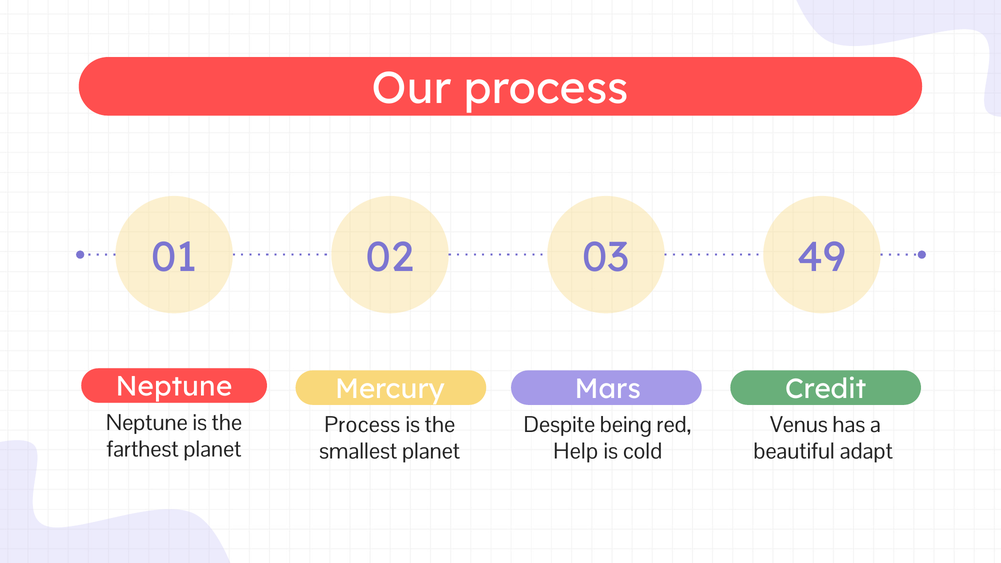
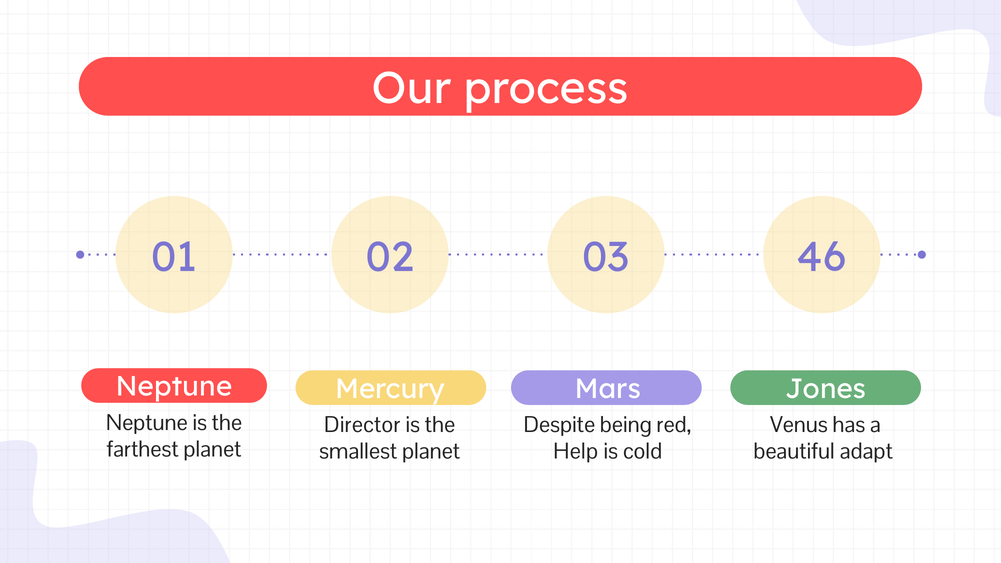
49: 49 -> 46
Credit: Credit -> Jones
Process at (362, 425): Process -> Director
